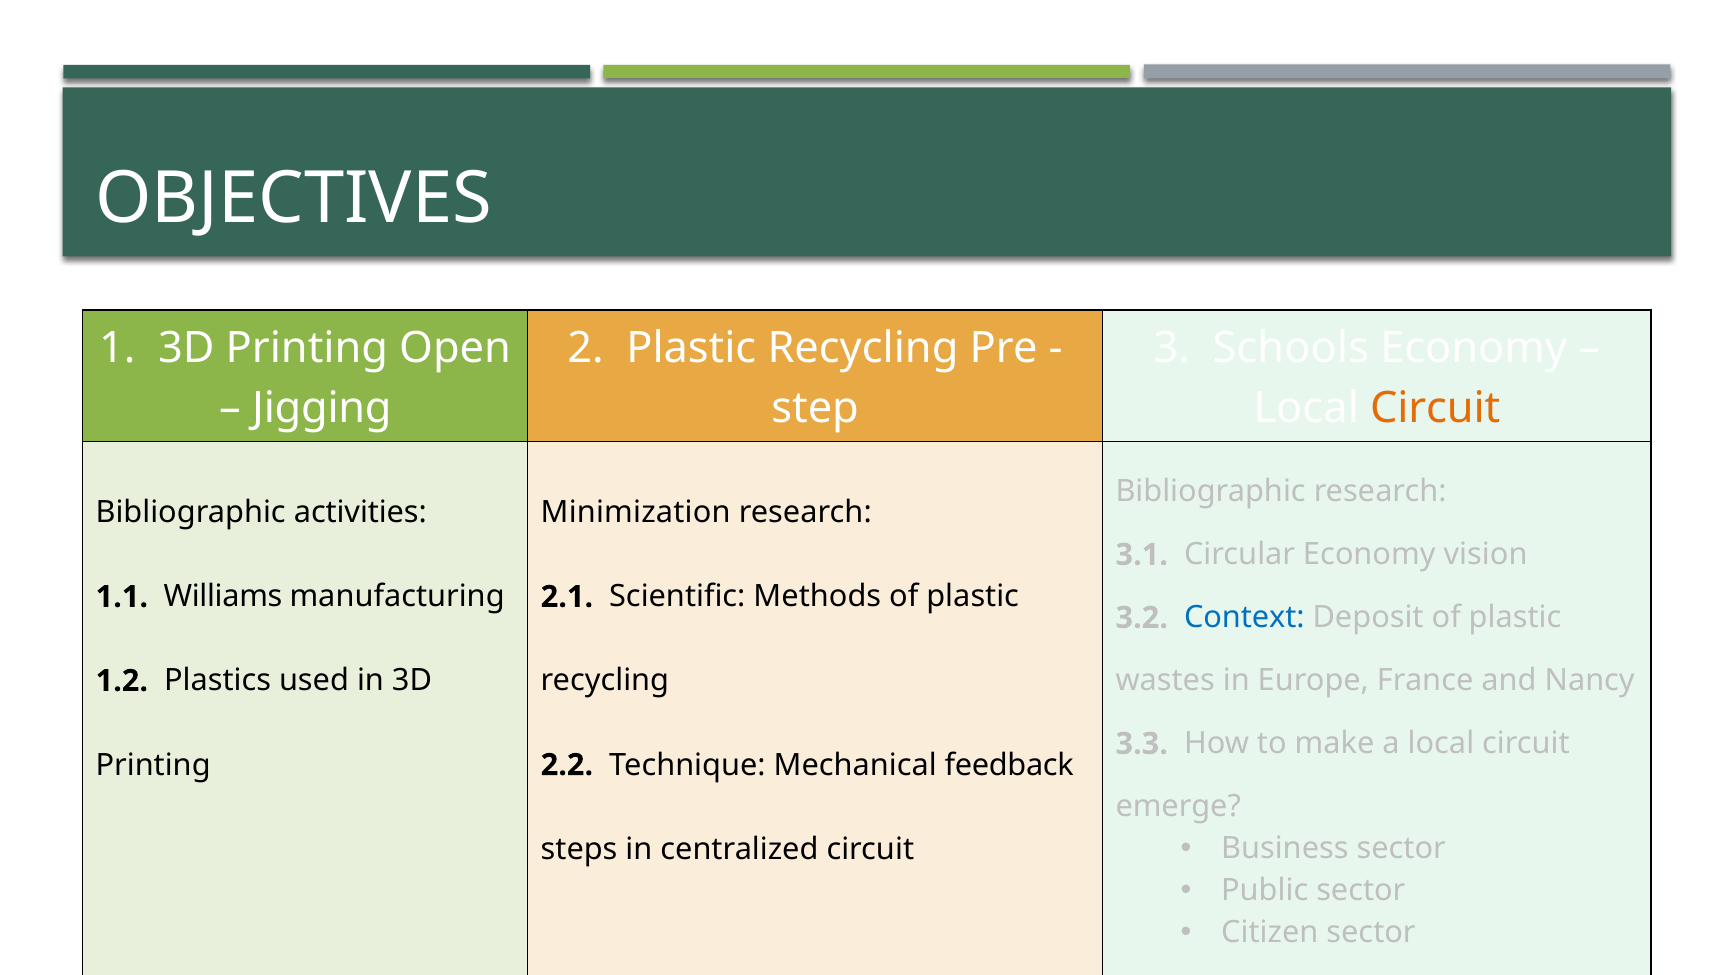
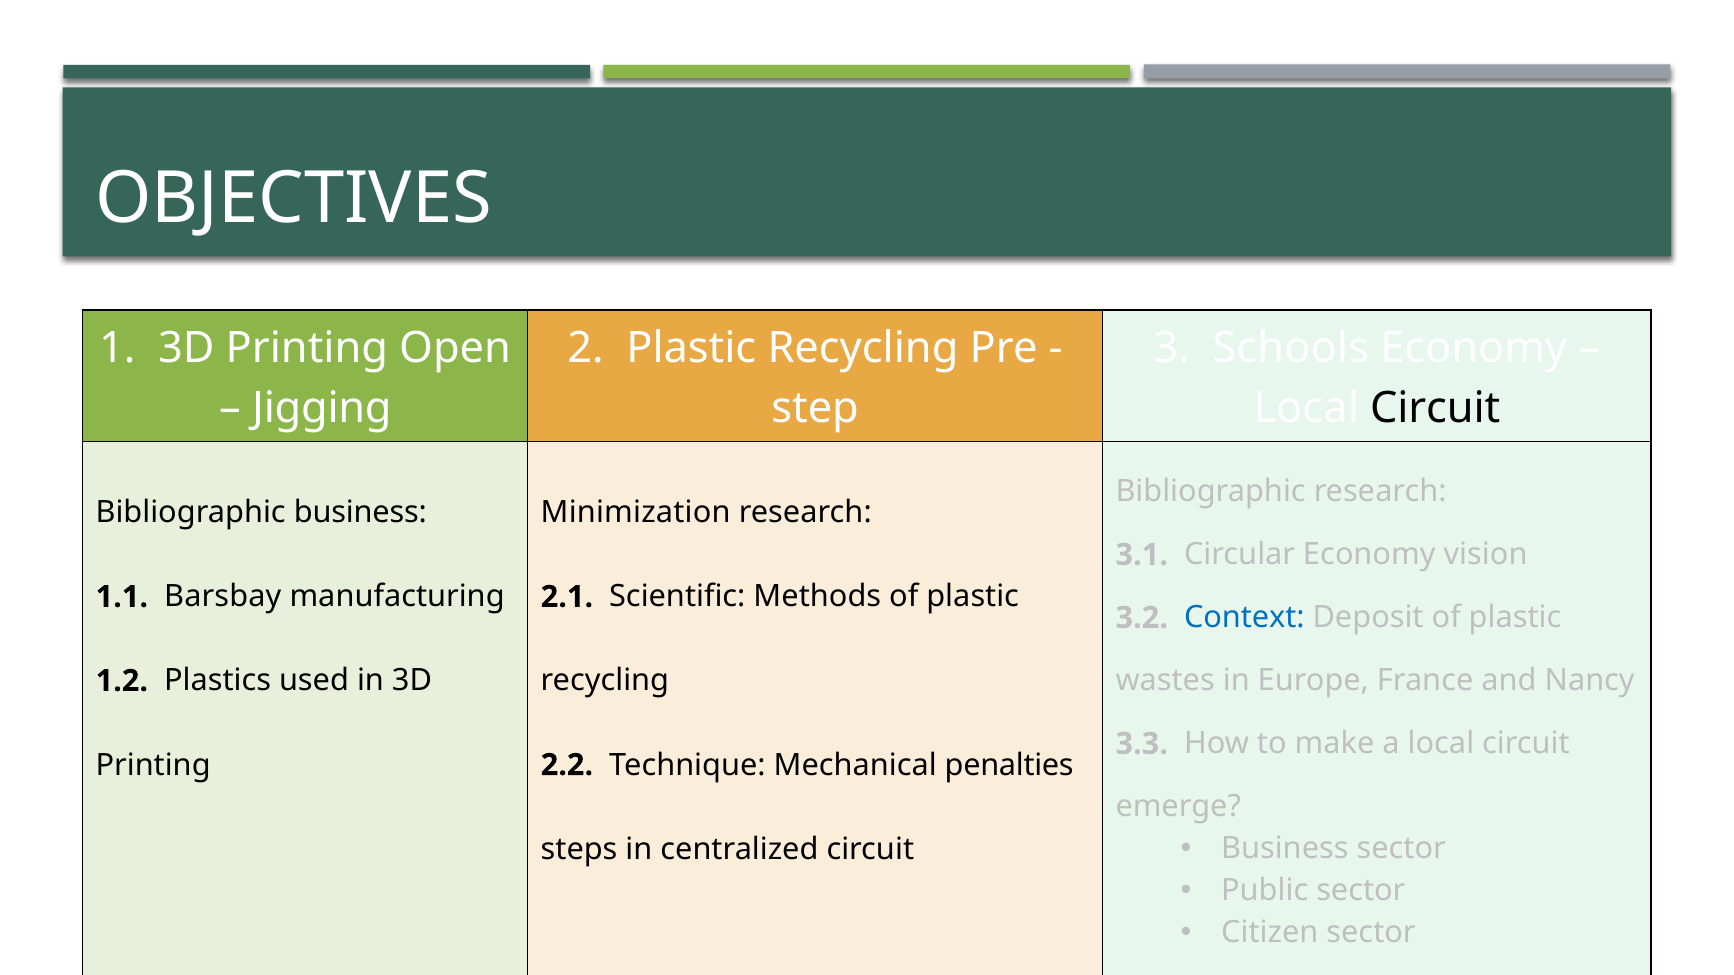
Circuit at (1435, 408) colour: orange -> black
Bibliographic activities: activities -> business
Williams: Williams -> Barsbay
feedback: feedback -> penalties
